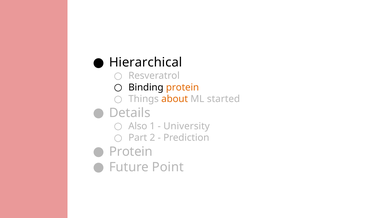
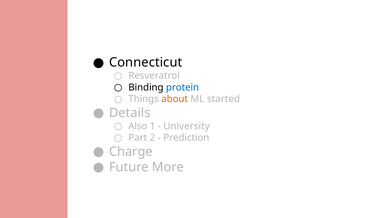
Hierarchical: Hierarchical -> Connecticut
protein at (183, 87) colour: orange -> blue
Protein at (131, 151): Protein -> Charge
Point: Point -> More
